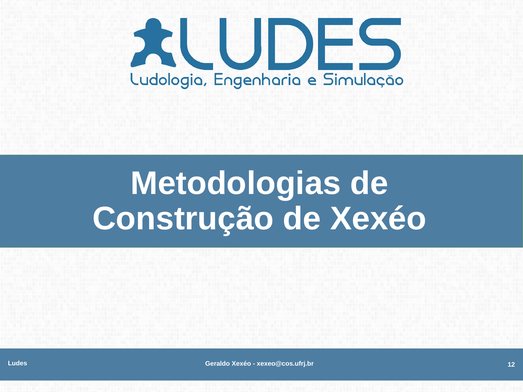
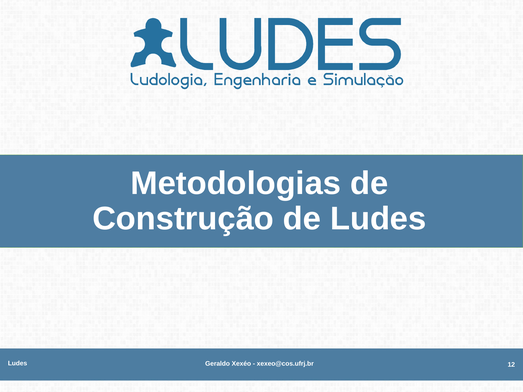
de Xexéo: Xexéo -> Ludes
